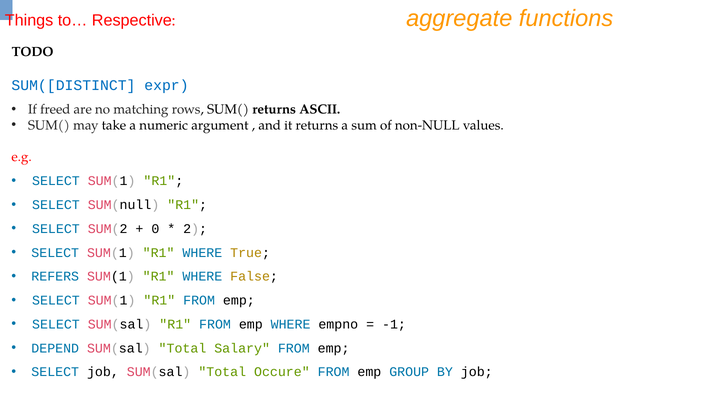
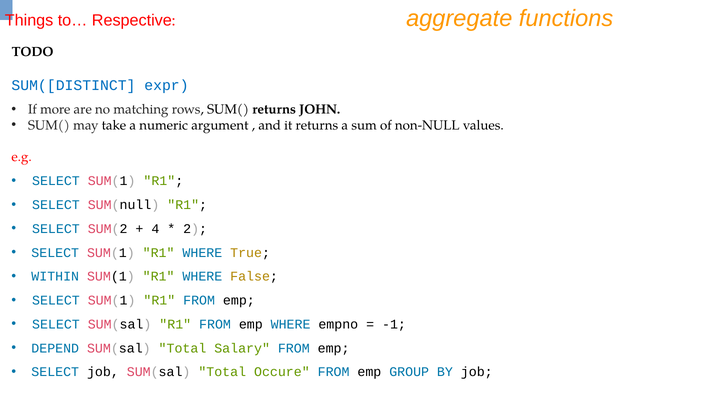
freed: freed -> more
ASCII: ASCII -> JOHN
0: 0 -> 4
REFERS: REFERS -> WITHIN
